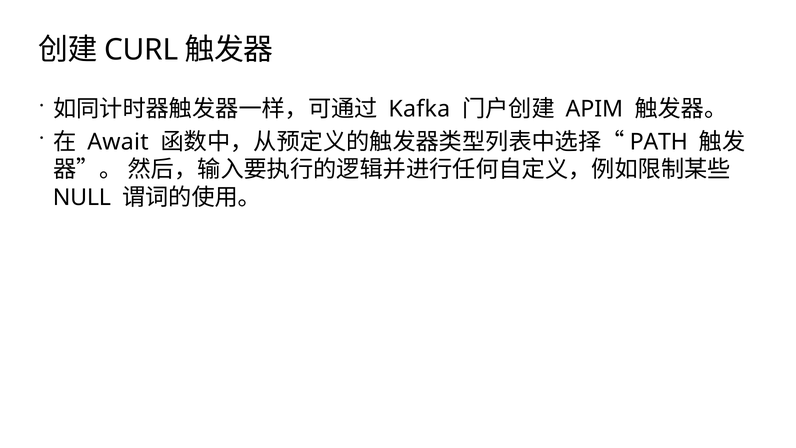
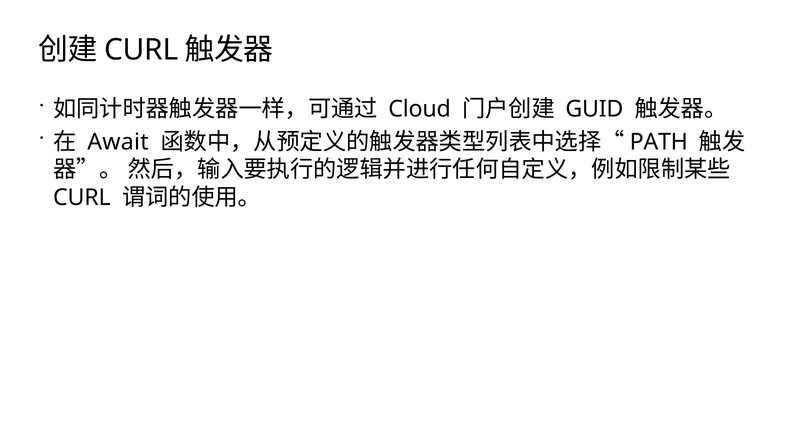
Kafka: Kafka -> Cloud
APIM: APIM -> GUID
NULL at (82, 198): NULL -> CURL
